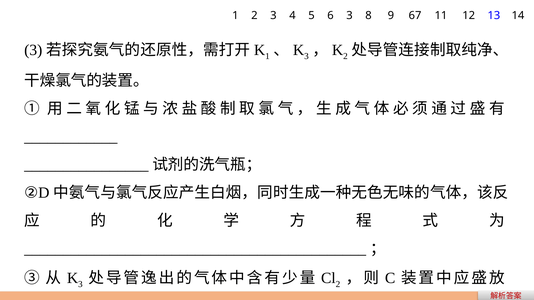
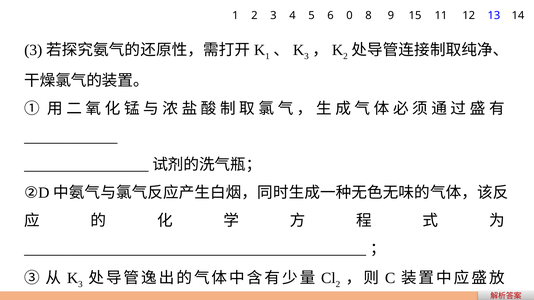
6 3: 3 -> 0
67: 67 -> 15
